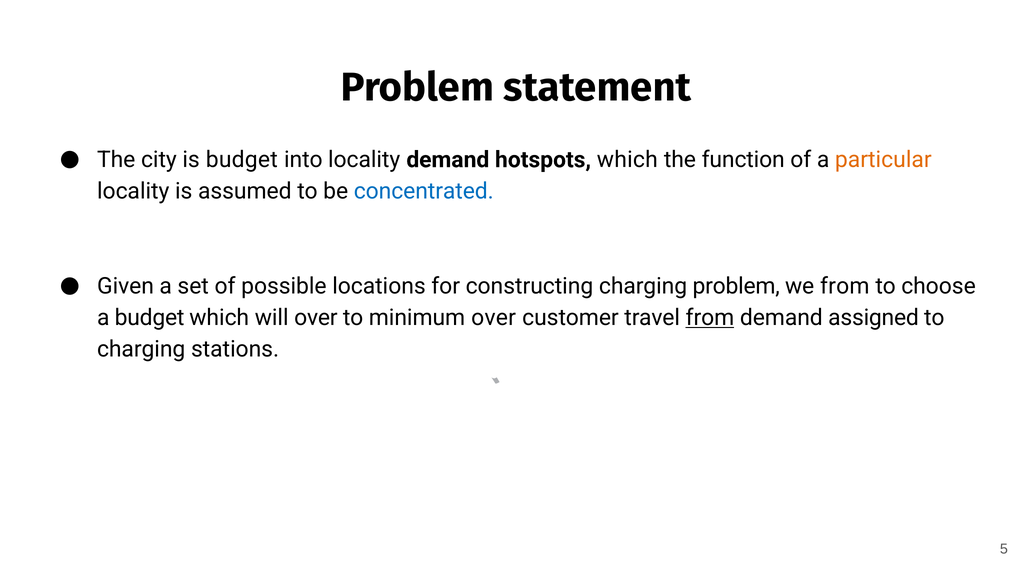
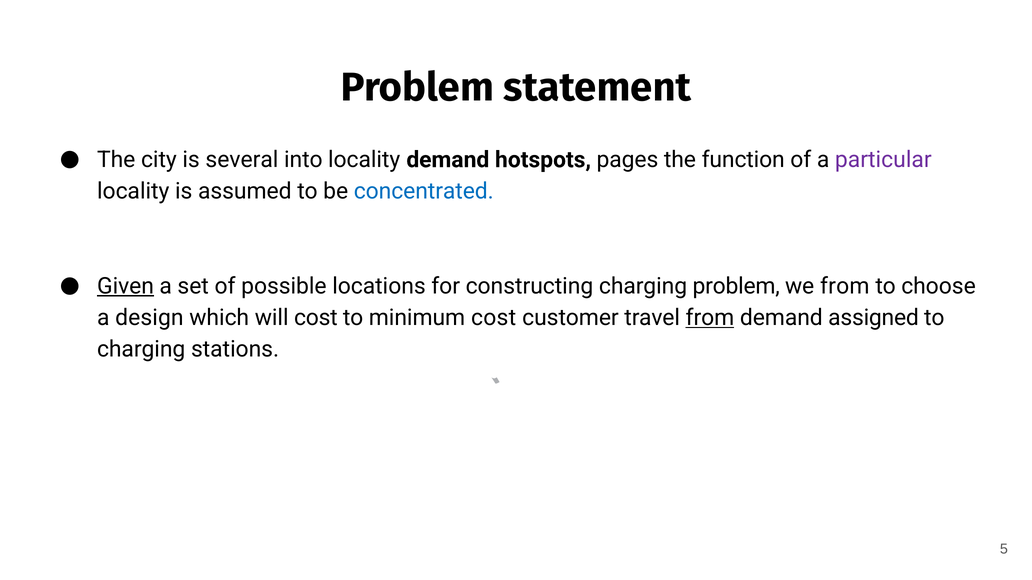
is budget: budget -> several
hotspots which: which -> pages
particular colour: orange -> purple
Given underline: none -> present
a budget: budget -> design
will over: over -> cost
minimum over: over -> cost
